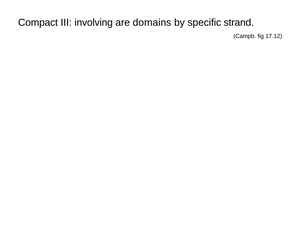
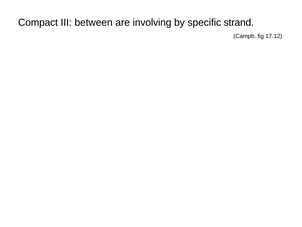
involving: involving -> between
domains: domains -> involving
